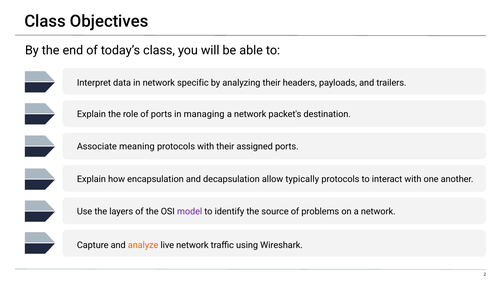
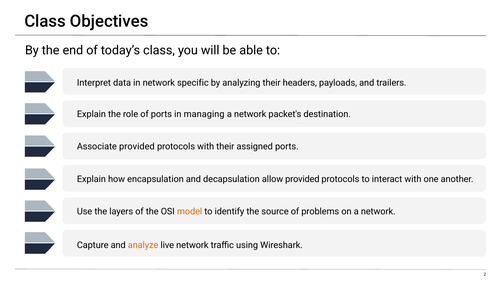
Associate meaning: meaning -> provided
allow typically: typically -> provided
model colour: purple -> orange
